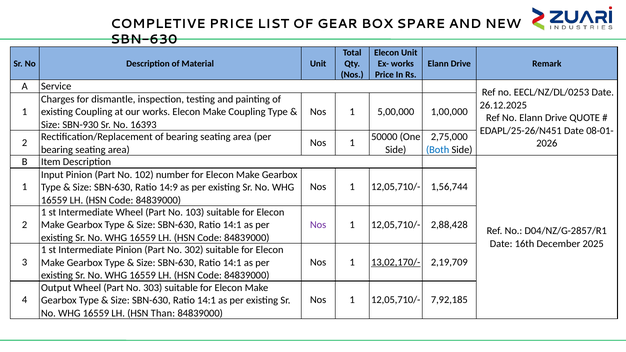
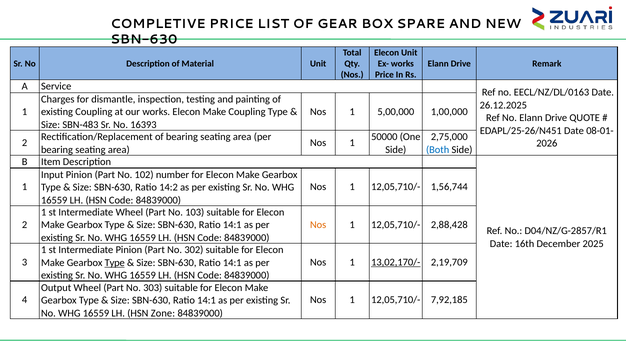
EECL/NZ/DL/0253: EECL/NZ/DL/0253 -> EECL/NZ/DL/0163
SBN-930: SBN-930 -> SBN-483
14:9: 14:9 -> 14:2
Nos at (318, 225) colour: purple -> orange
Type at (115, 263) underline: none -> present
Than: Than -> Zone
